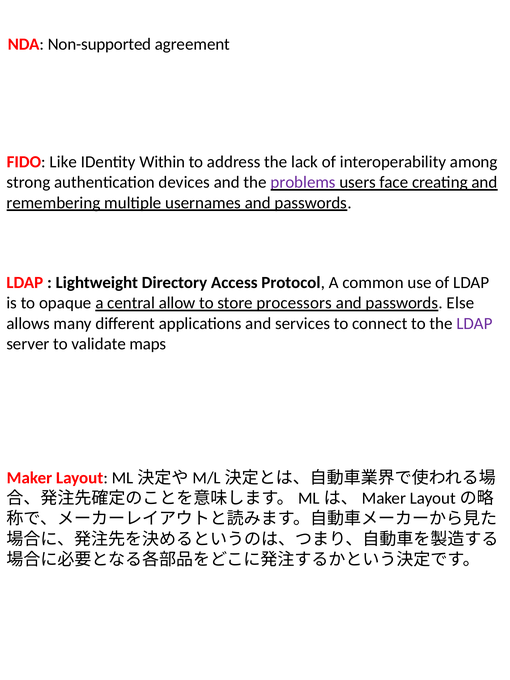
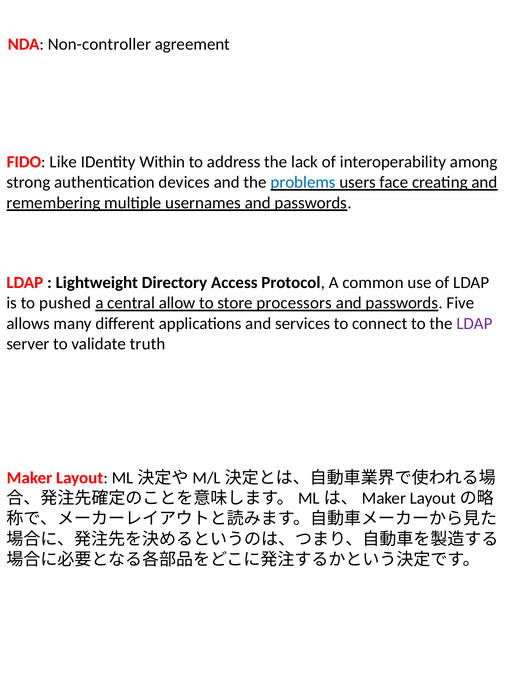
Non-supported: Non-supported -> Non-controller
problems colour: purple -> blue
opaque: opaque -> pushed
Else: Else -> Five
maps: maps -> truth
